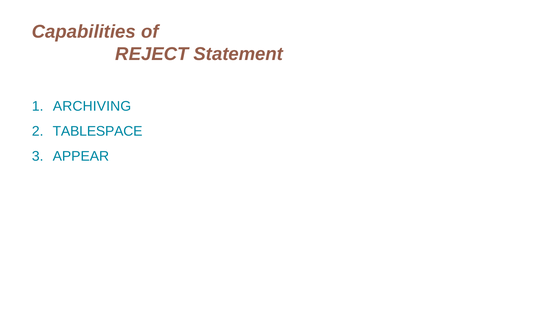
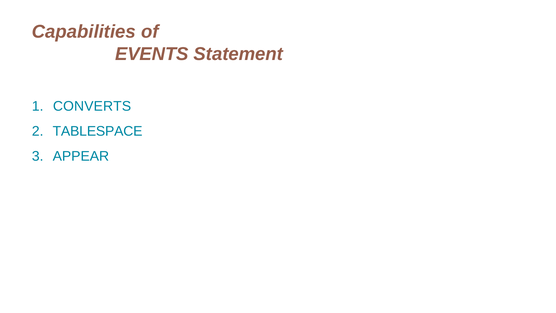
REJECT: REJECT -> EVENTS
ARCHIVING: ARCHIVING -> CONVERTS
